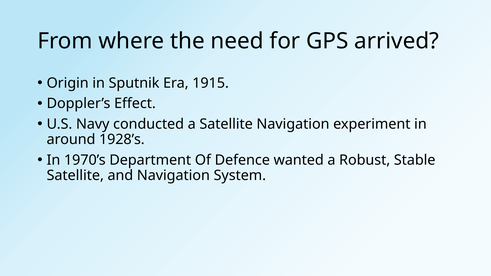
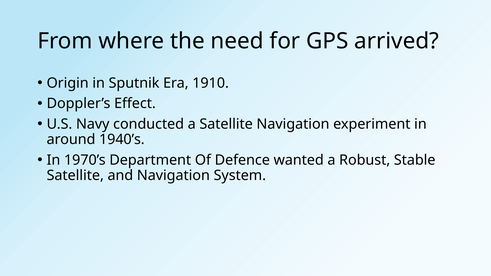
1915: 1915 -> 1910
1928’s: 1928’s -> 1940’s
